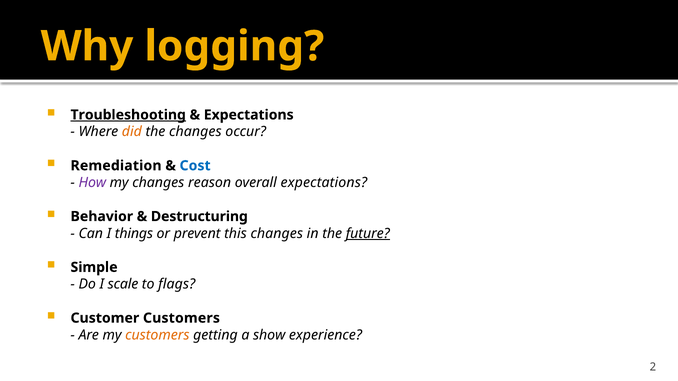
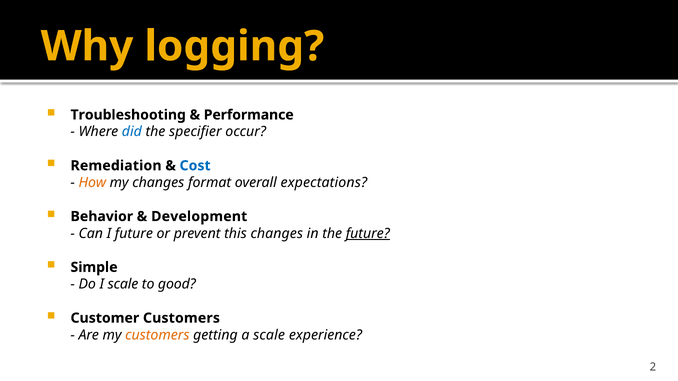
Troubleshooting underline: present -> none
Expectations at (249, 115): Expectations -> Performance
did colour: orange -> blue
the changes: changes -> specifier
How colour: purple -> orange
reason: reason -> format
Destructuring: Destructuring -> Development
I things: things -> future
flags: flags -> good
a show: show -> scale
